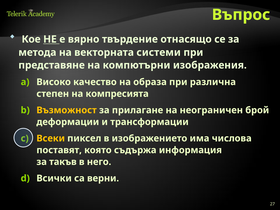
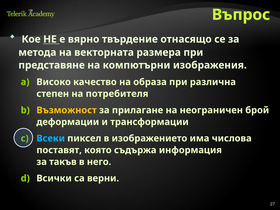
системи: системи -> размера
компресията: компресията -> потребителя
Всеки colour: yellow -> light blue
